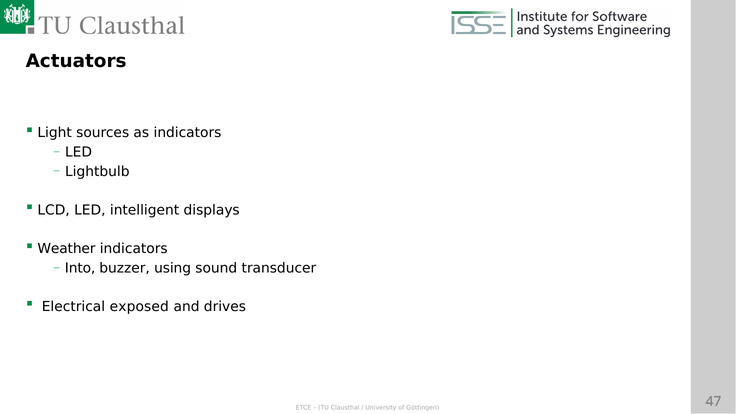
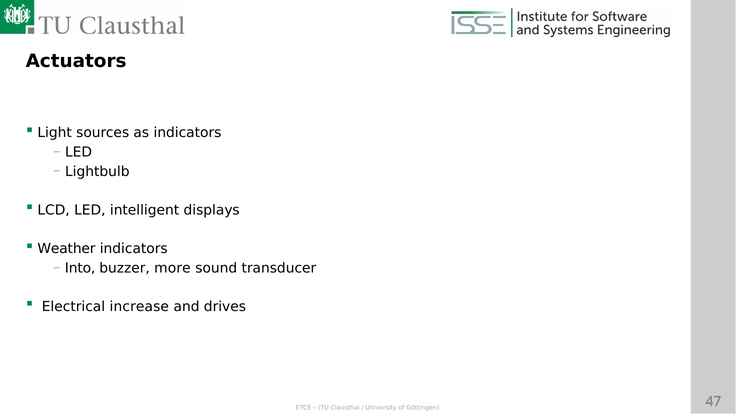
using: using -> more
exposed: exposed -> increase
